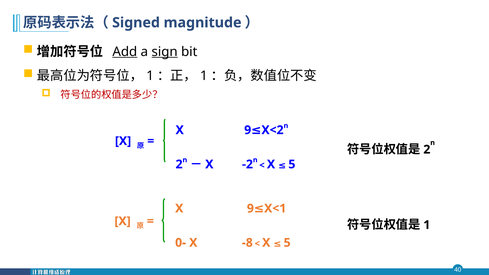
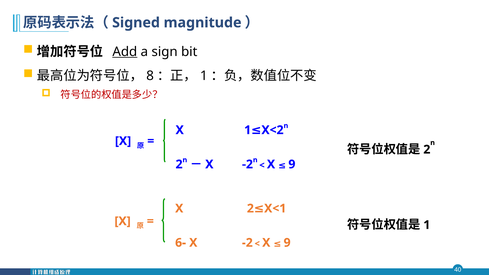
sign underline: present -> none
1 at (150, 76): 1 -> 8
9 at (248, 130): 9 -> 1
5 at (292, 164): 5 -> 9
9 at (250, 209): 9 -> 2
0-: 0- -> 6-
-8 at (247, 243): -8 -> -2
5 at (287, 243): 5 -> 9
